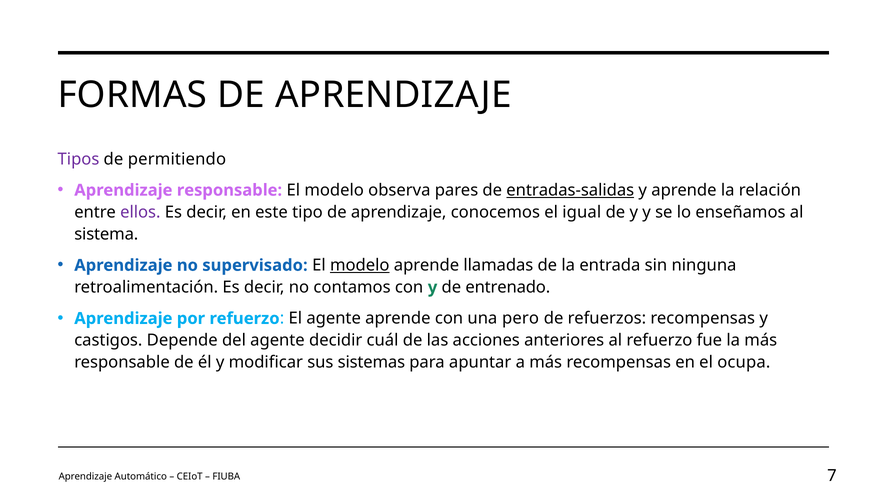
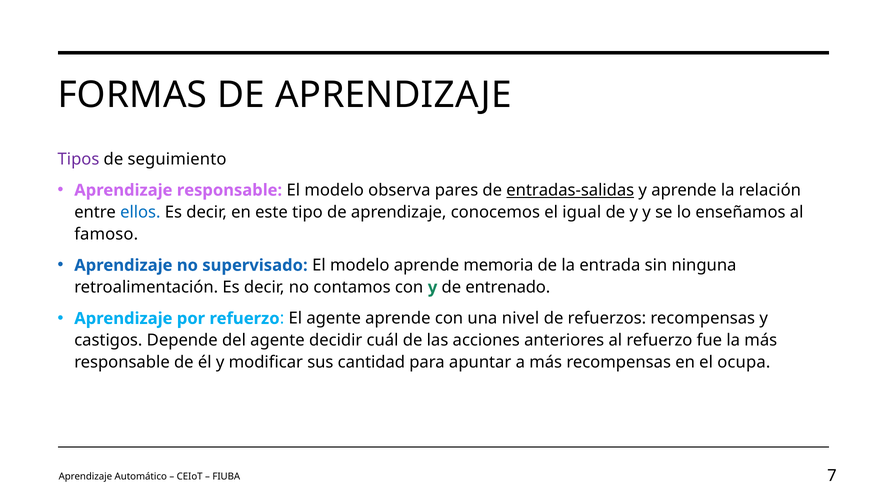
permitiendo: permitiendo -> seguimiento
ellos colour: purple -> blue
sistema: sistema -> famoso
modelo at (360, 265) underline: present -> none
llamadas: llamadas -> memoria
pero: pero -> nivel
sistemas: sistemas -> cantidad
